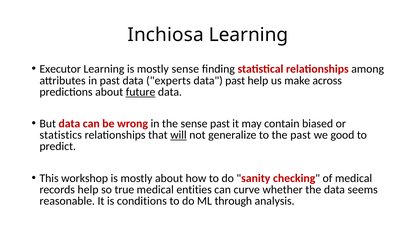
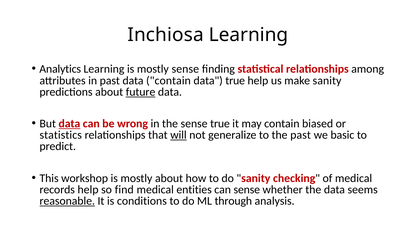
Executor: Executor -> Analytics
data experts: experts -> contain
data past: past -> true
make across: across -> sanity
data at (69, 124) underline: none -> present
sense past: past -> true
good: good -> basic
true: true -> find
can curve: curve -> sense
reasonable underline: none -> present
